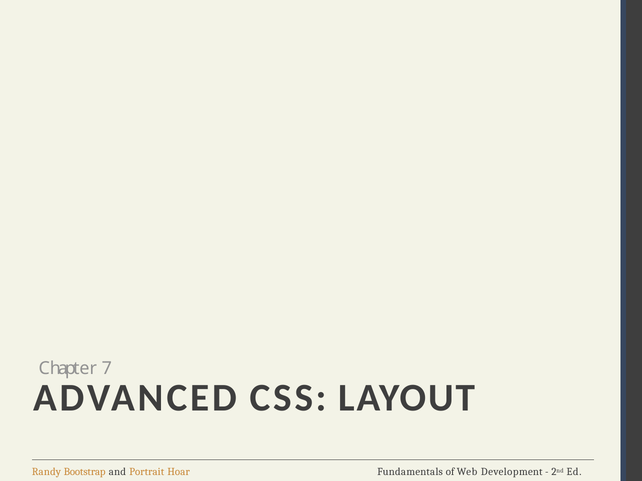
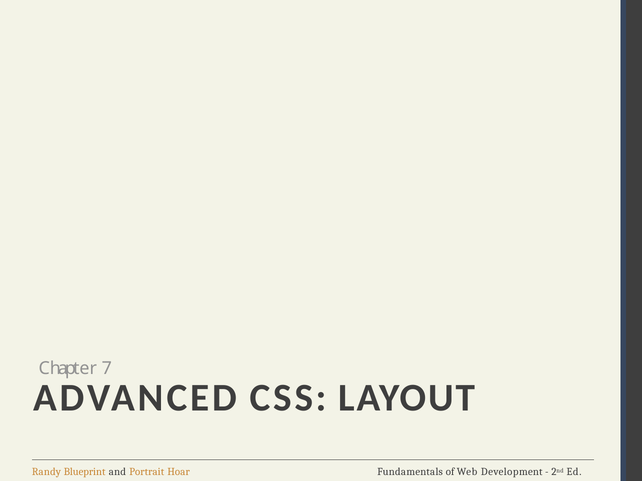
Bootstrap: Bootstrap -> Blueprint
